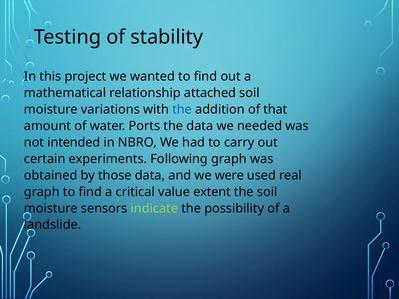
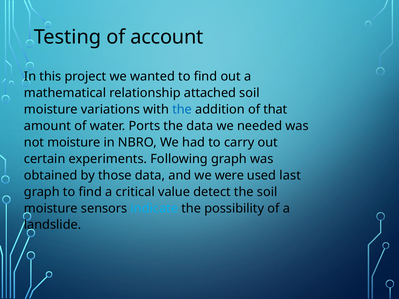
stability: stability -> account
not intended: intended -> moisture
real: real -> last
extent: extent -> detect
indicate colour: light green -> light blue
